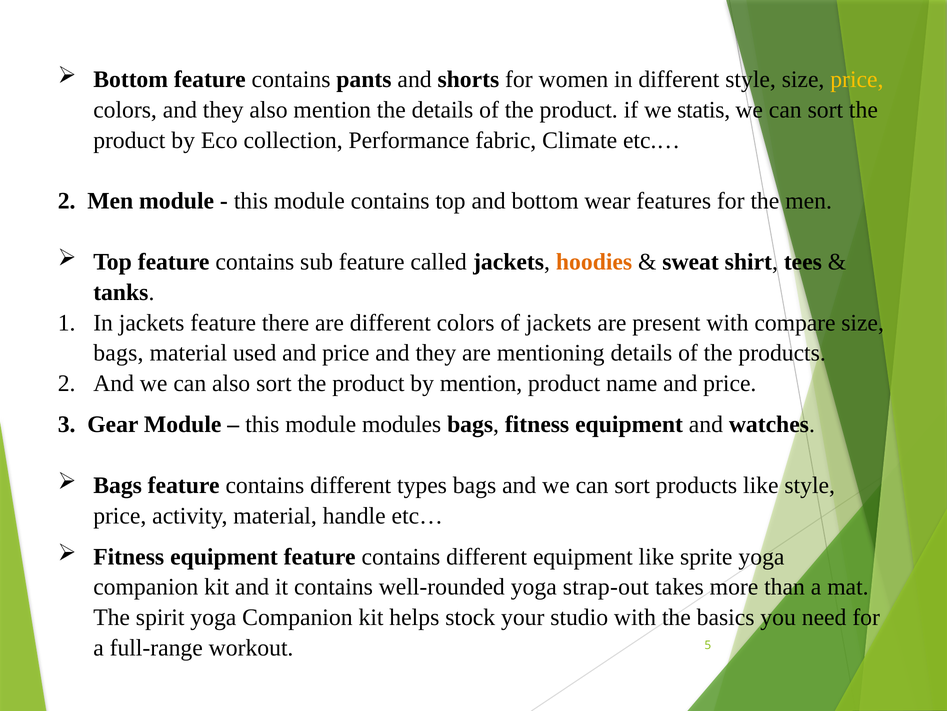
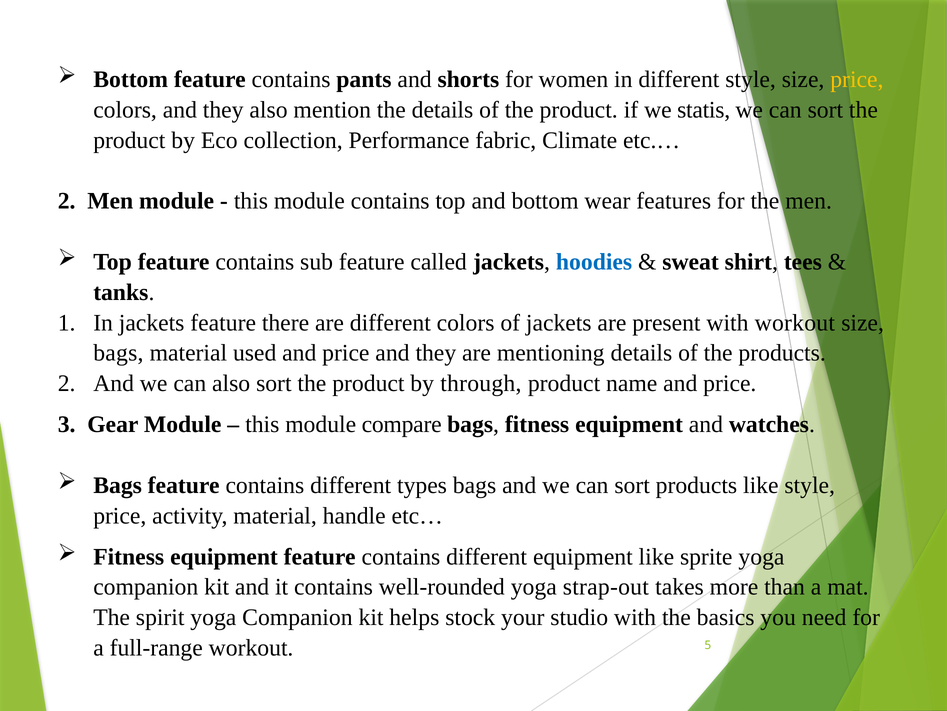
hoodies colour: orange -> blue
with compare: compare -> workout
by mention: mention -> through
modules: modules -> compare
